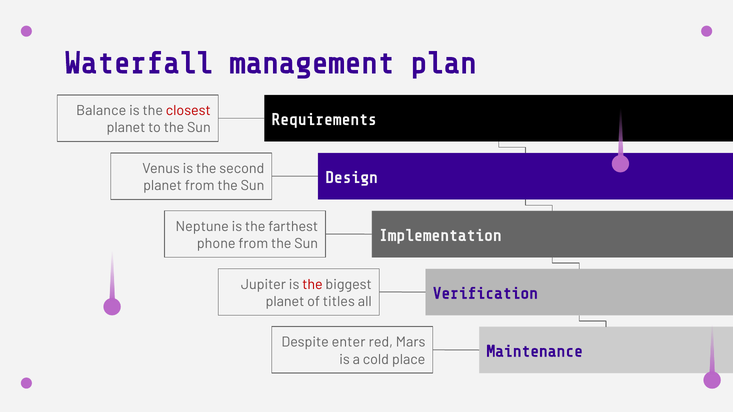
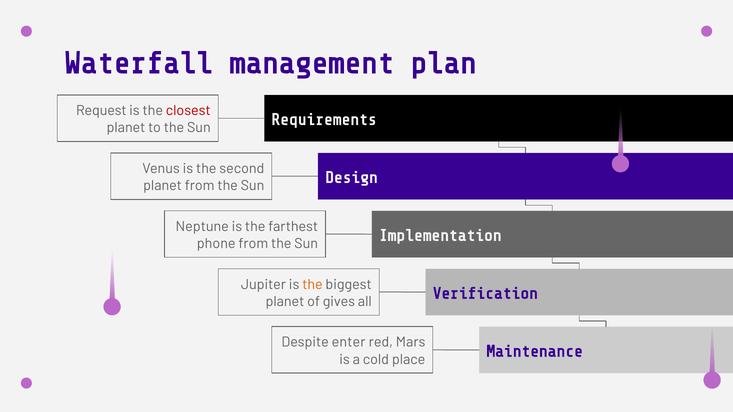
Balance: Balance -> Request
the at (312, 285) colour: red -> orange
titles: titles -> gives
